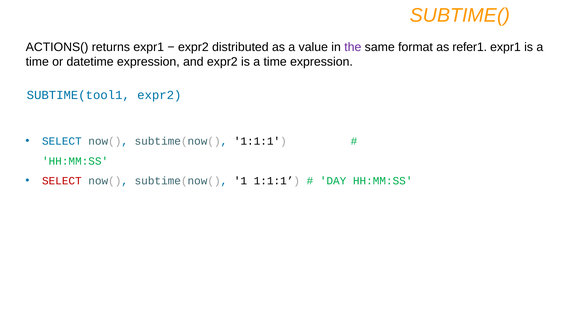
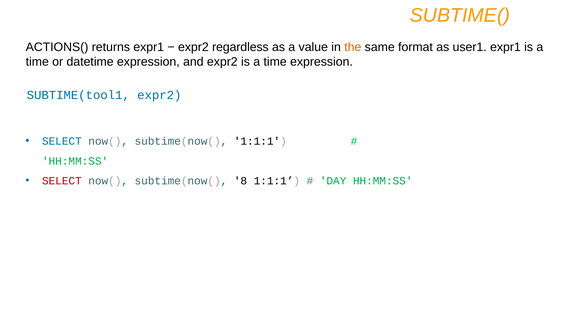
distributed: distributed -> regardless
the colour: purple -> orange
refer1: refer1 -> user1
1: 1 -> 8
